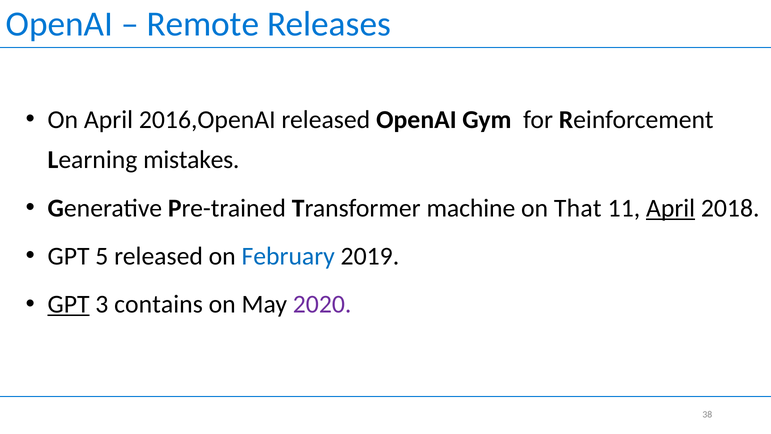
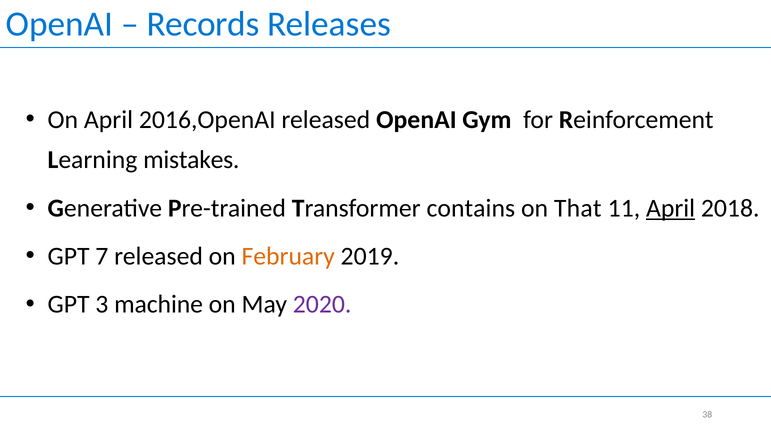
Remote: Remote -> Records
machine: machine -> contains
5: 5 -> 7
February colour: blue -> orange
GPT at (69, 304) underline: present -> none
contains: contains -> machine
